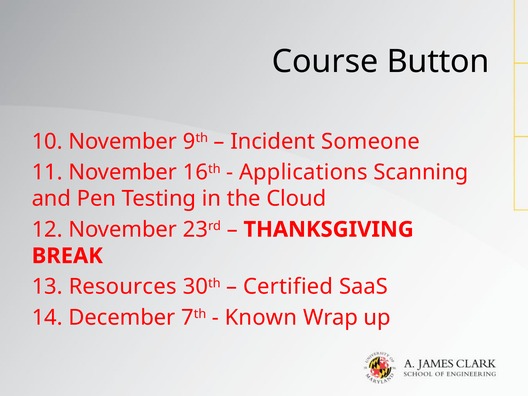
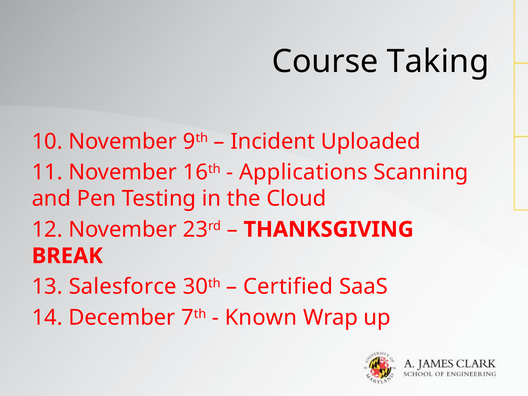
Button: Button -> Taking
Someone: Someone -> Uploaded
Resources: Resources -> Salesforce
